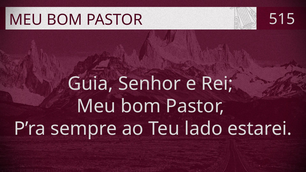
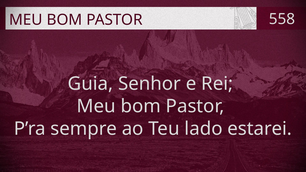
515: 515 -> 558
